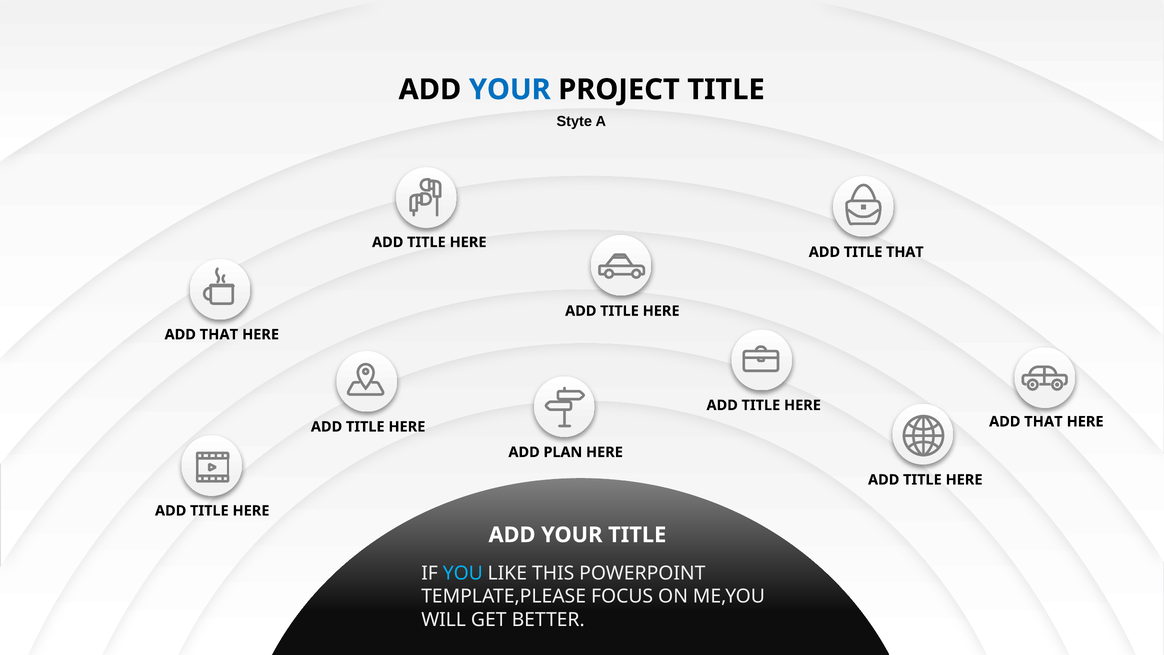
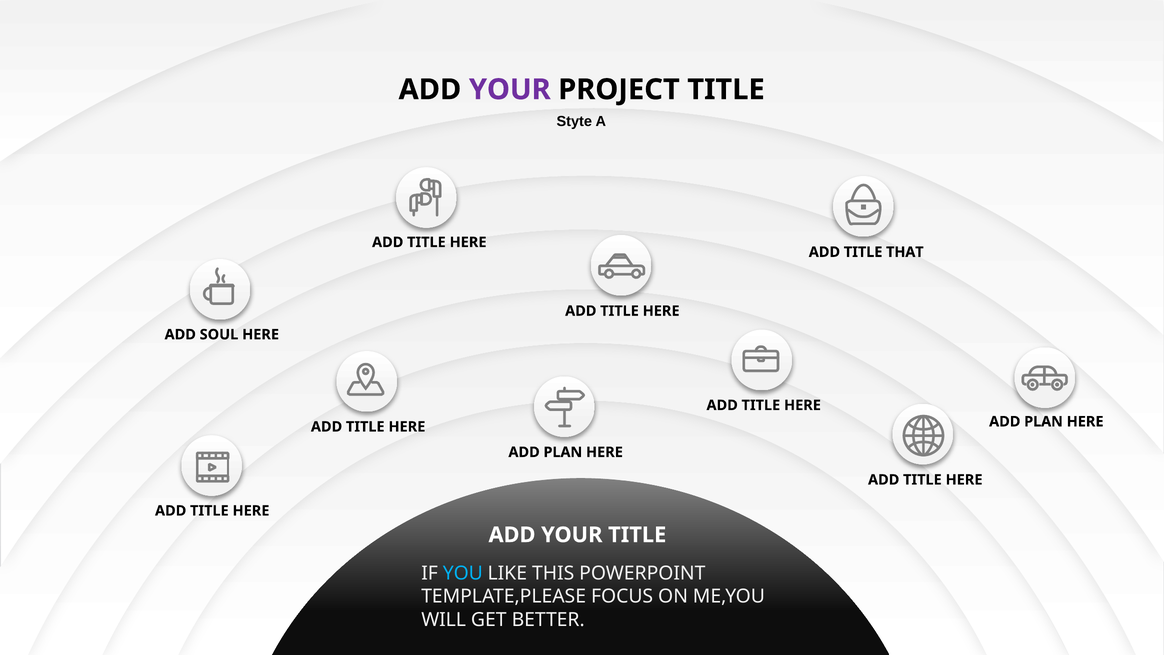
YOUR at (510, 90) colour: blue -> purple
THAT at (219, 334): THAT -> SOUL
THAT at (1043, 421): THAT -> PLAN
